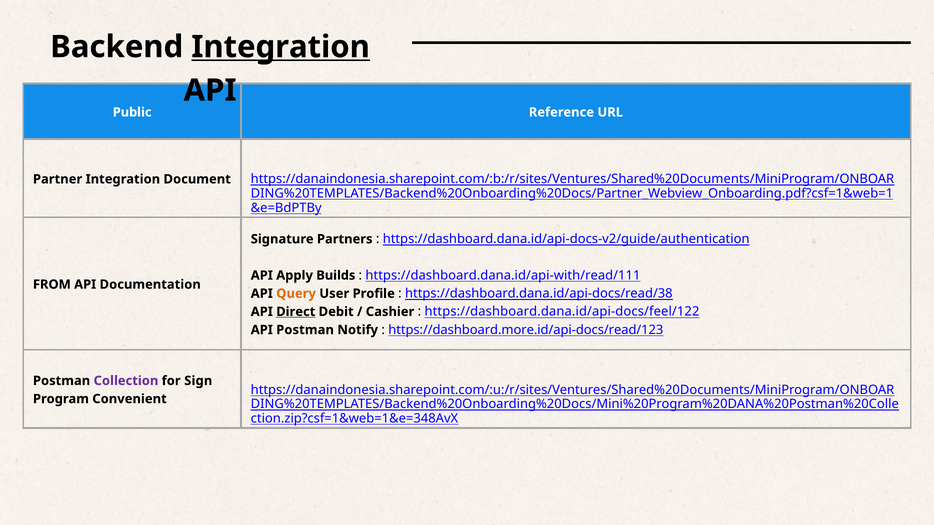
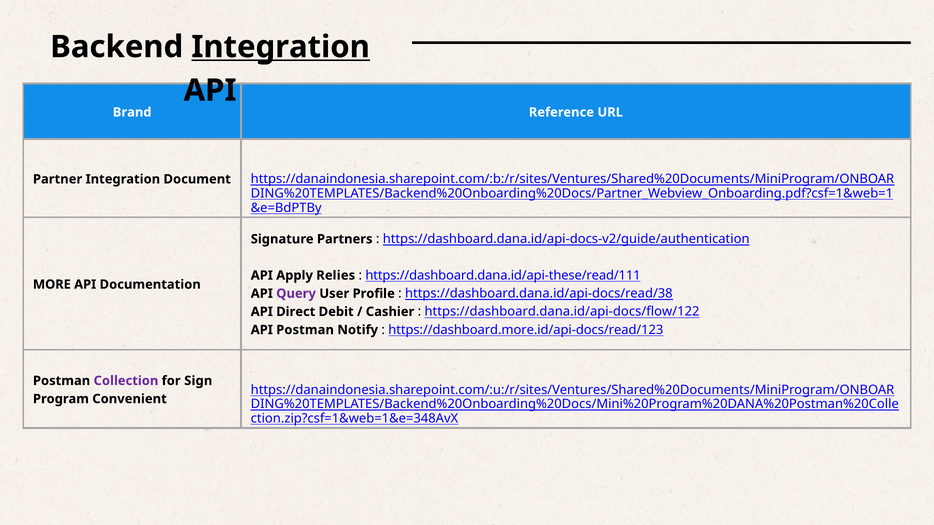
Public: Public -> Brand
Builds: Builds -> Relies
https://dashboard.dana.id/api-with/read/111: https://dashboard.dana.id/api-with/read/111 -> https://dashboard.dana.id/api-these/read/111
FROM: FROM -> MORE
Query colour: orange -> purple
Direct underline: present -> none
https://dashboard.dana.id/api-docs/feel/122: https://dashboard.dana.id/api-docs/feel/122 -> https://dashboard.dana.id/api-docs/flow/122
